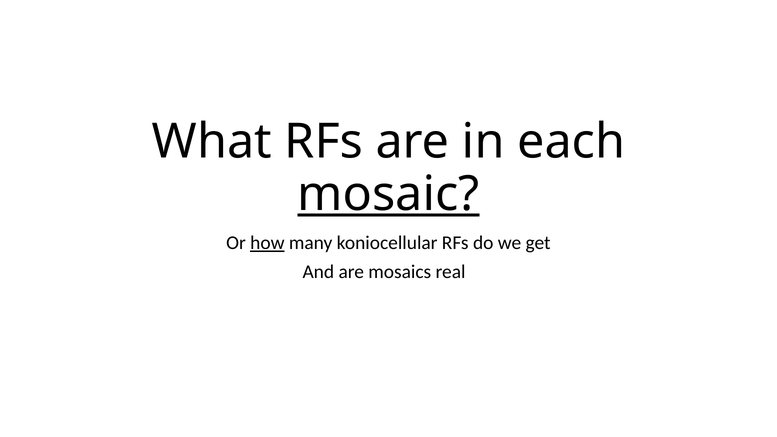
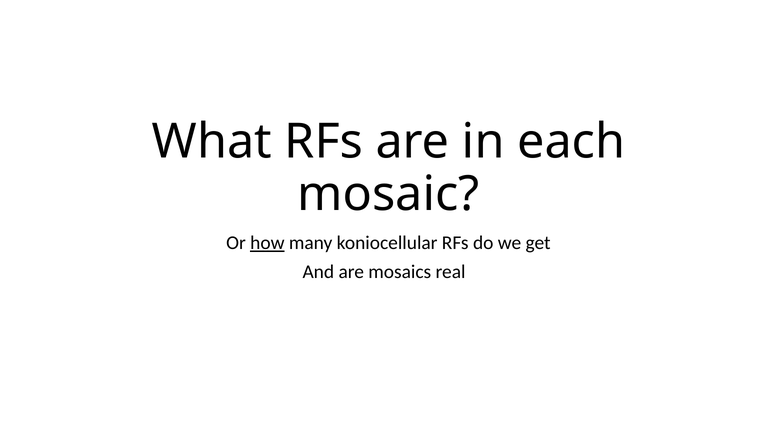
mosaic underline: present -> none
